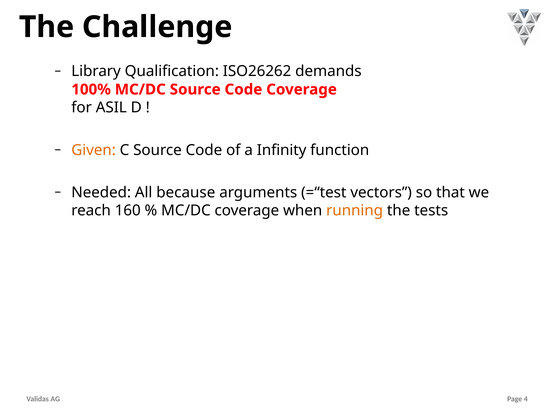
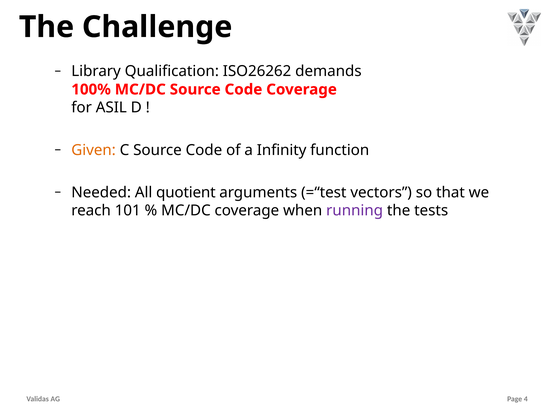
because: because -> quotient
160: 160 -> 101
running colour: orange -> purple
